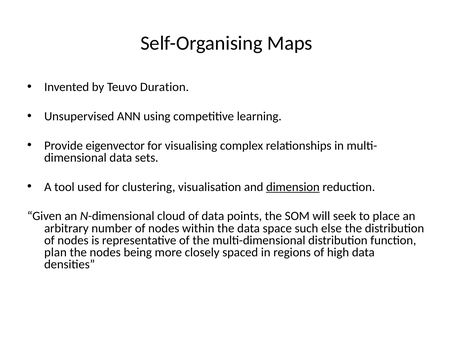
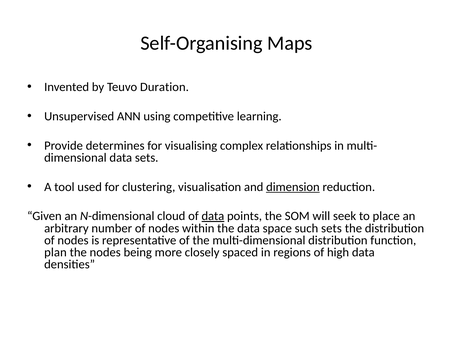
eigenvector: eigenvector -> determines
data at (213, 216) underline: none -> present
such else: else -> sets
